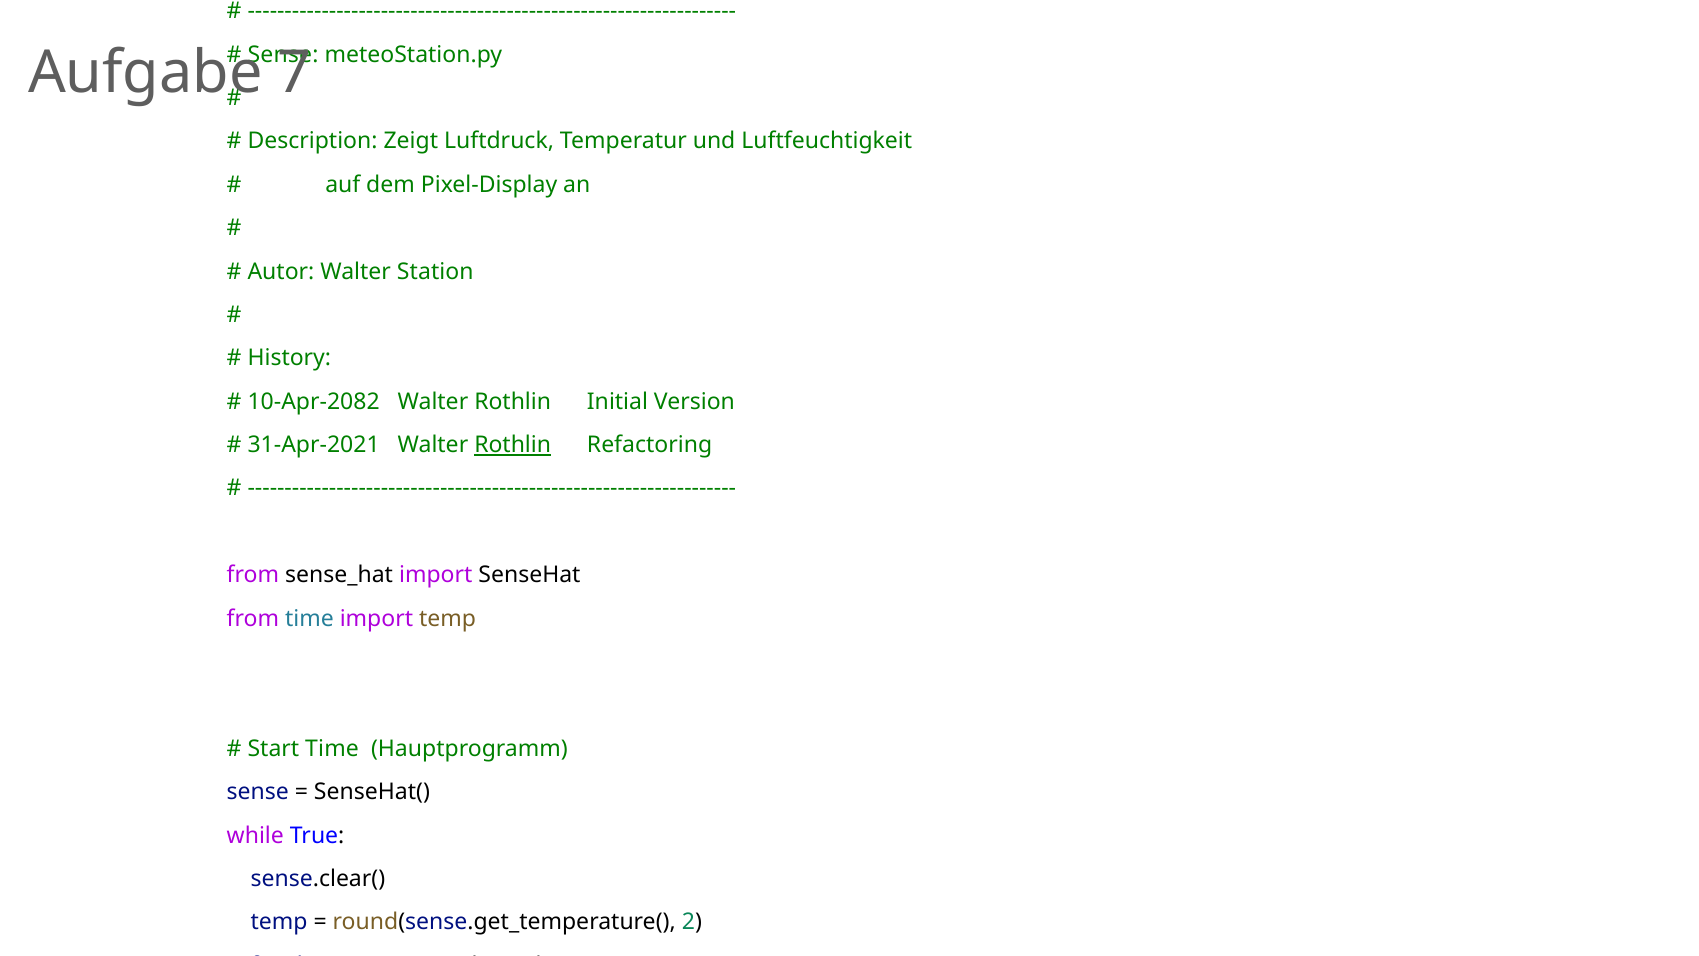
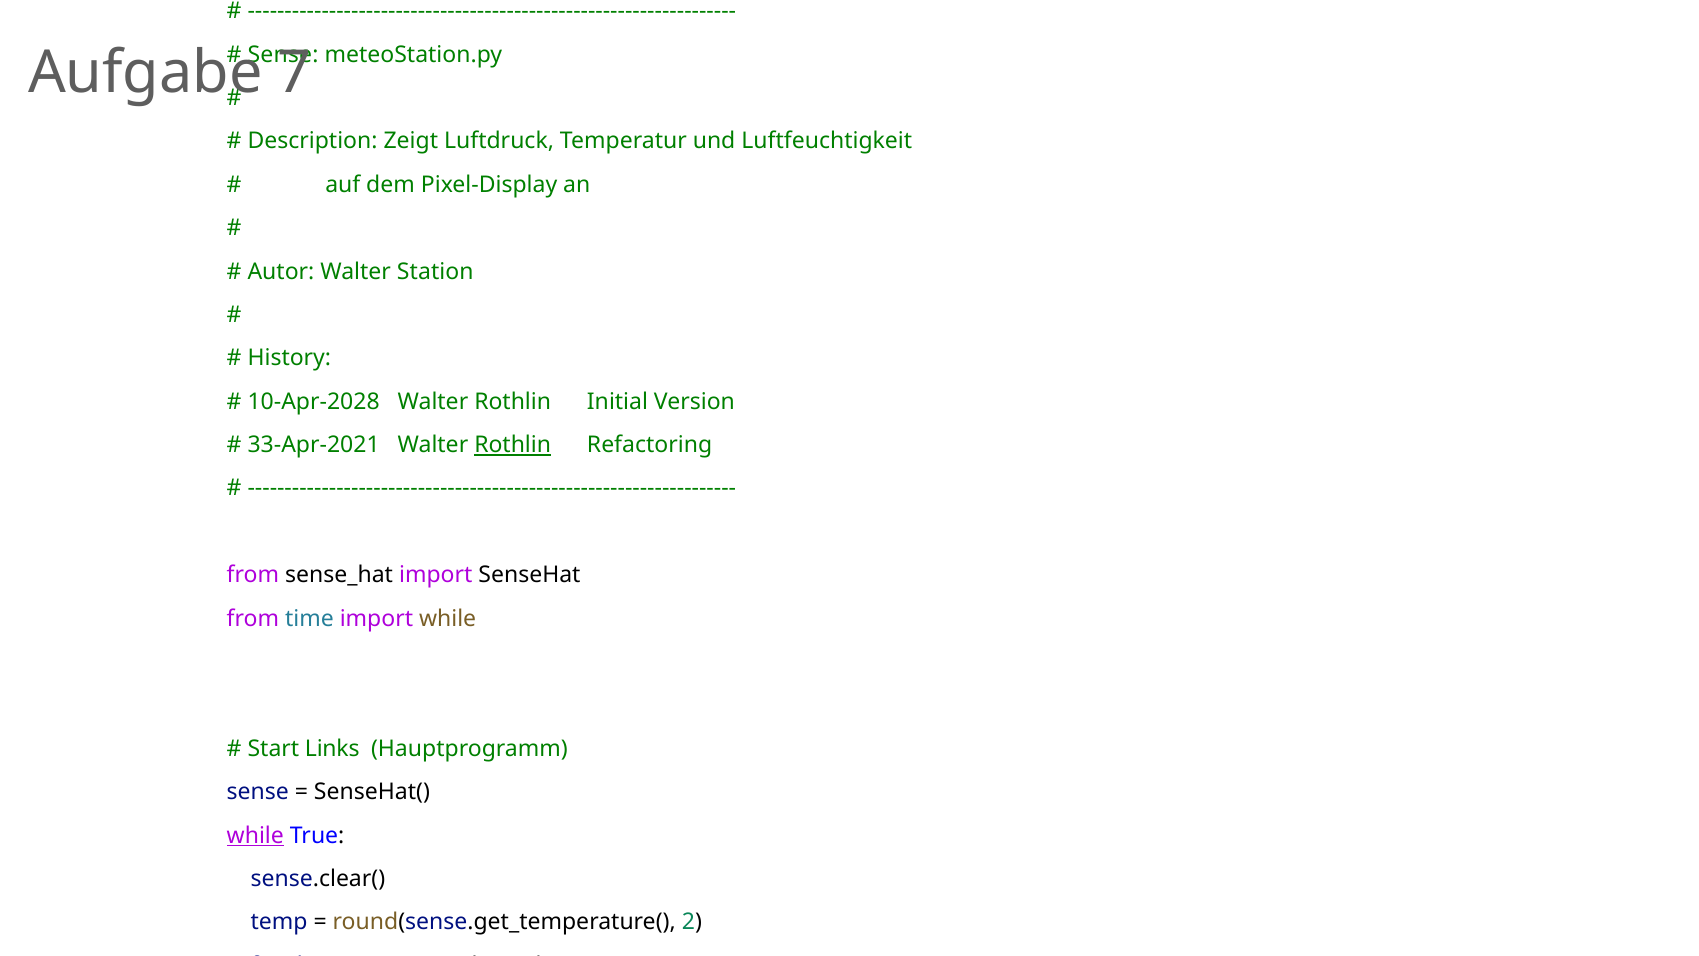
10-Apr-2082: 10-Apr-2082 -> 10-Apr-2028
31-Apr-2021: 31-Apr-2021 -> 33-Apr-2021
import temp: temp -> while
Start Time: Time -> Links
while at (255, 835) underline: none -> present
